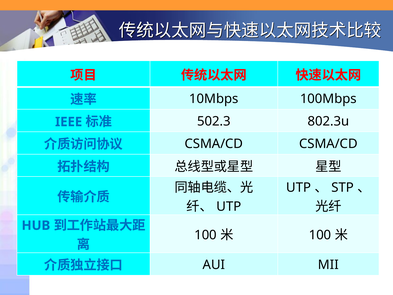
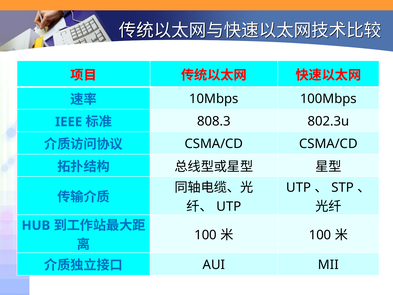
502.3: 502.3 -> 808.3
